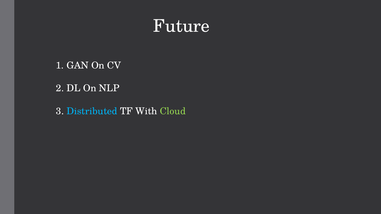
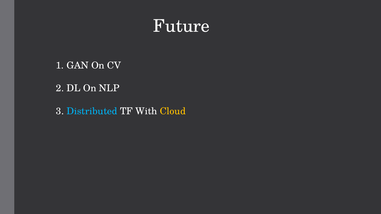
Cloud colour: light green -> yellow
